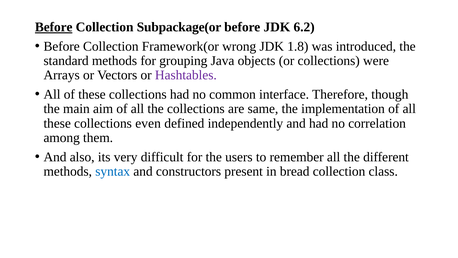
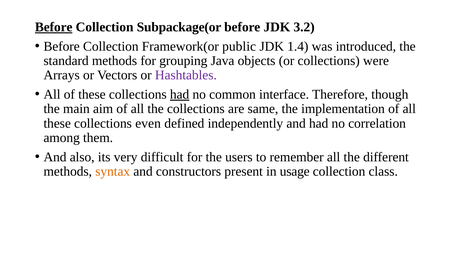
6.2: 6.2 -> 3.2
wrong: wrong -> public
1.8: 1.8 -> 1.4
had at (180, 94) underline: none -> present
syntax colour: blue -> orange
bread: bread -> usage
